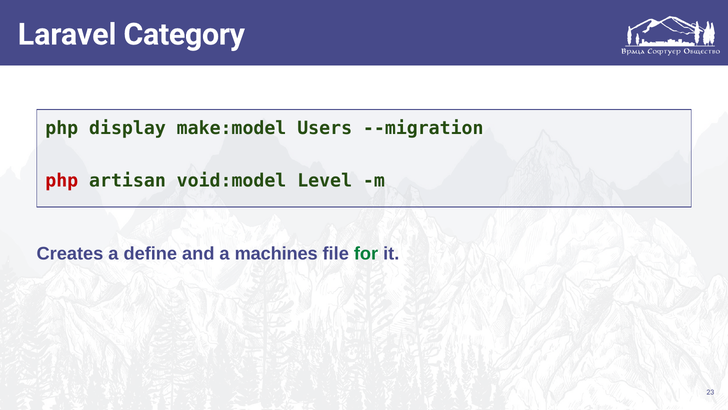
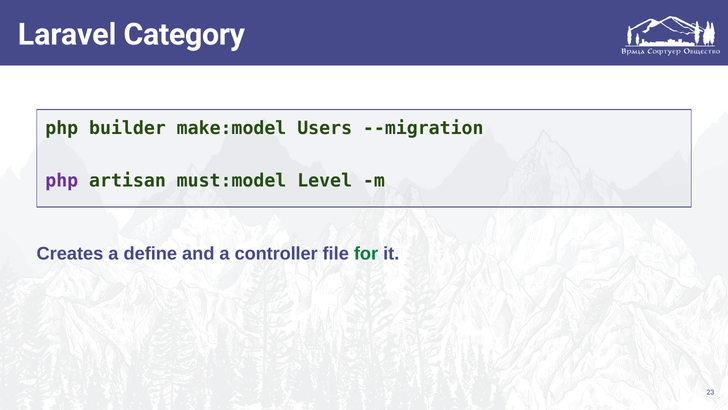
display: display -> builder
php at (62, 181) colour: red -> purple
void:model: void:model -> must:model
machines: machines -> controller
